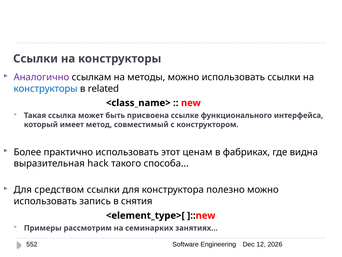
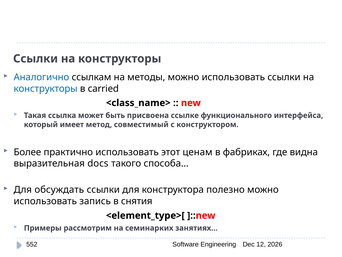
Аналогично colour: purple -> blue
related: related -> carried
hack: hack -> docs
средством: средством -> обсуждать
